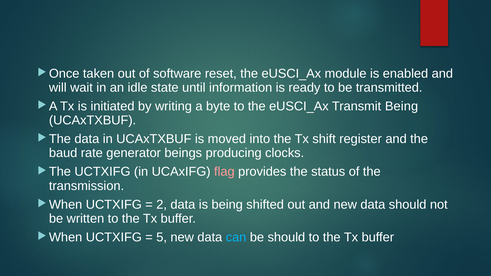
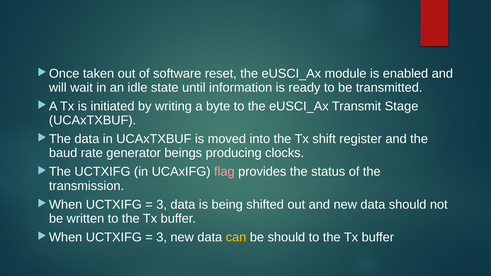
Transmit Being: Being -> Stage
2 at (162, 205): 2 -> 3
5 at (162, 237): 5 -> 3
can colour: light blue -> yellow
